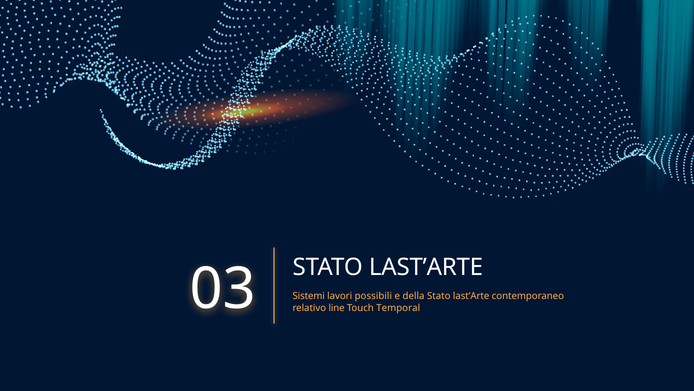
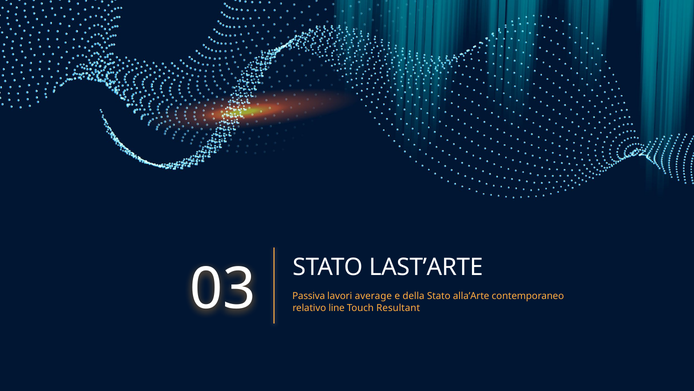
Sistemi: Sistemi -> Passiva
possibili: possibili -> average
last’Arte at (471, 296): last’Arte -> alla’Arte
Temporal: Temporal -> Resultant
